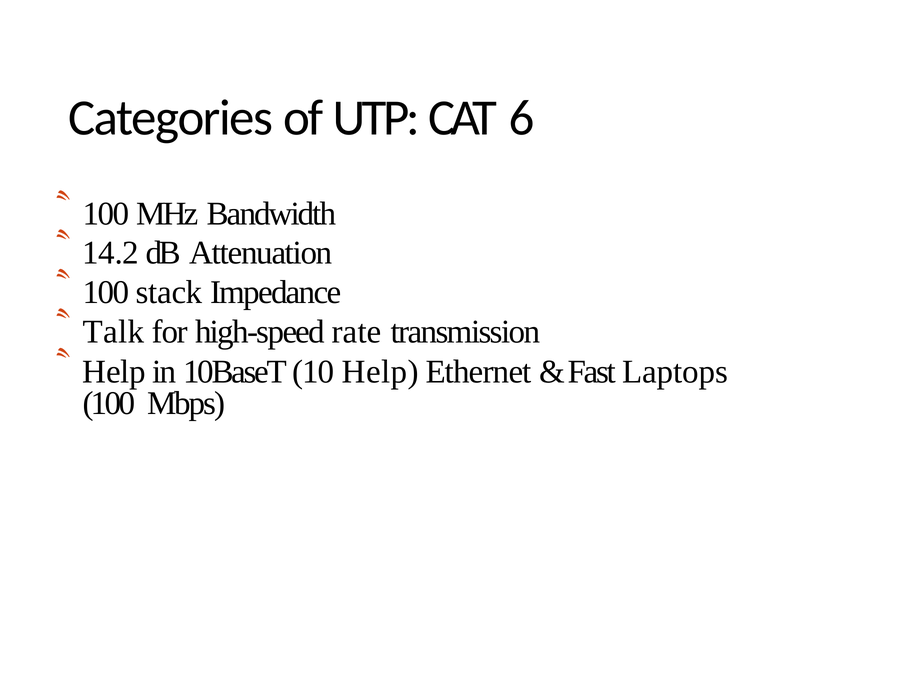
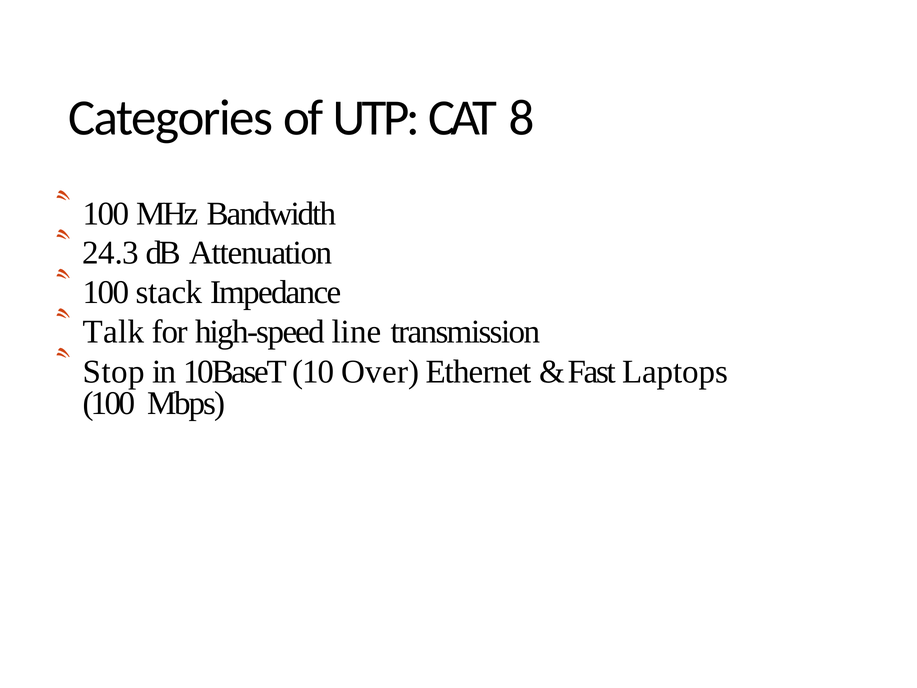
6: 6 -> 8
14.2: 14.2 -> 24.3
rate: rate -> line
Help at (114, 372): Help -> Stop
10 Help: Help -> Over
